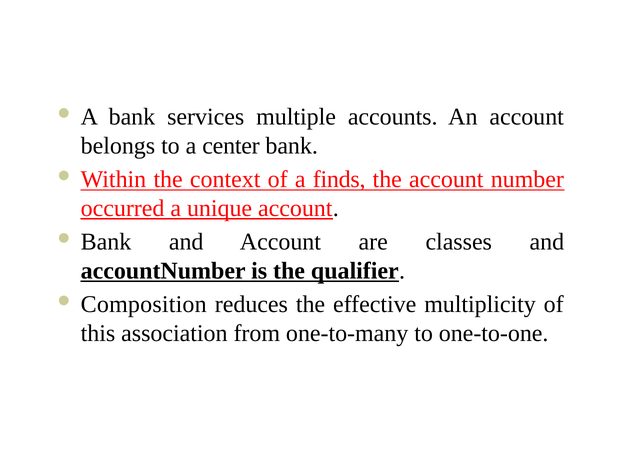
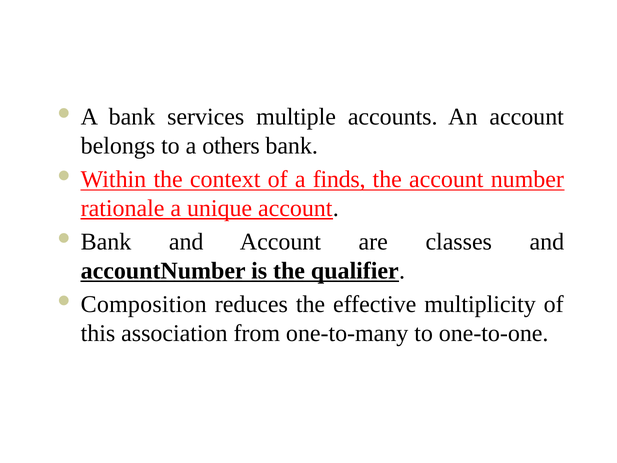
center: center -> others
occurred: occurred -> rationale
